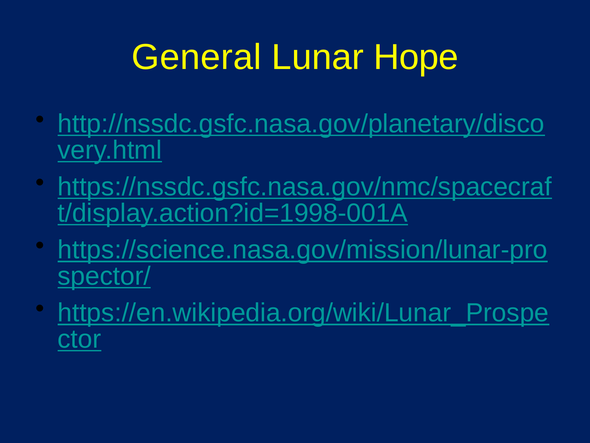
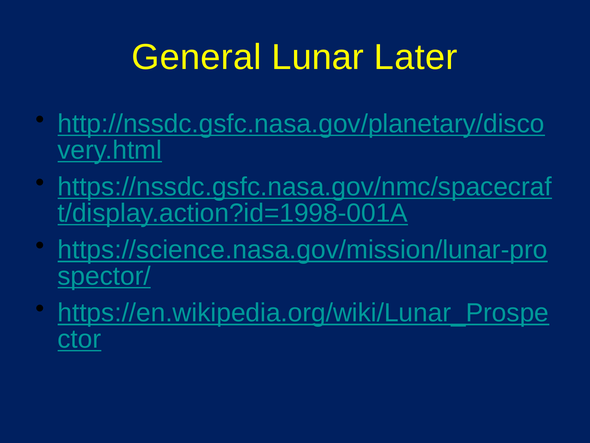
Hope: Hope -> Later
